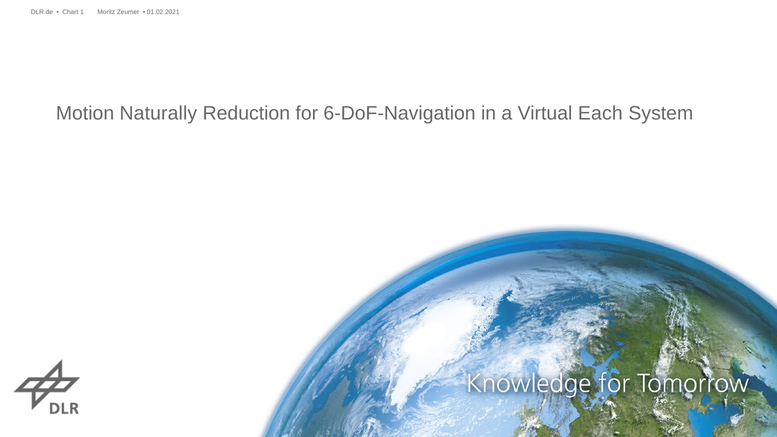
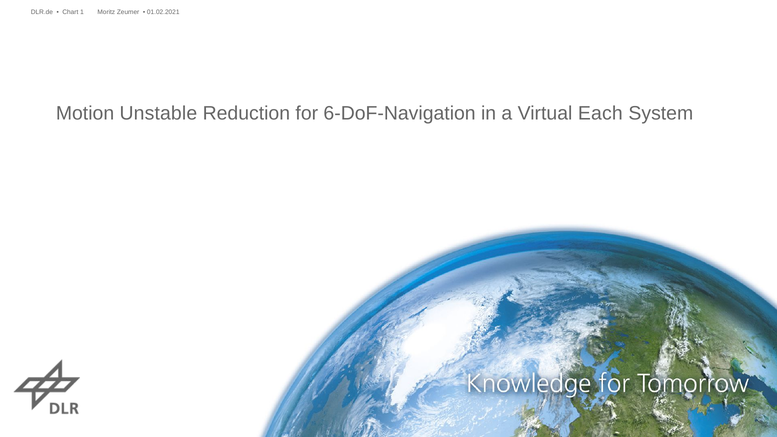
Naturally: Naturally -> Unstable
